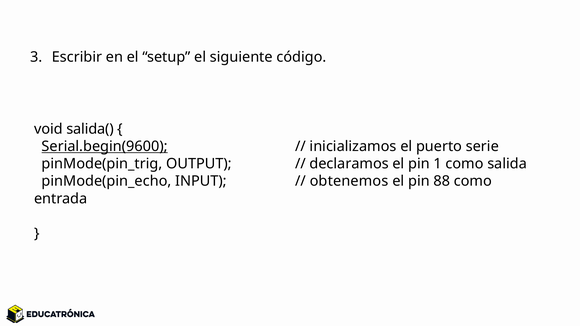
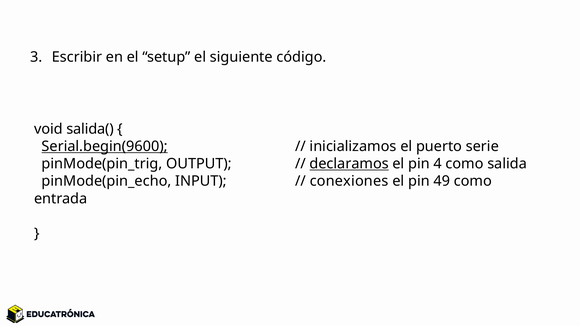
declaramos underline: none -> present
1: 1 -> 4
obtenemos: obtenemos -> conexiones
88: 88 -> 49
